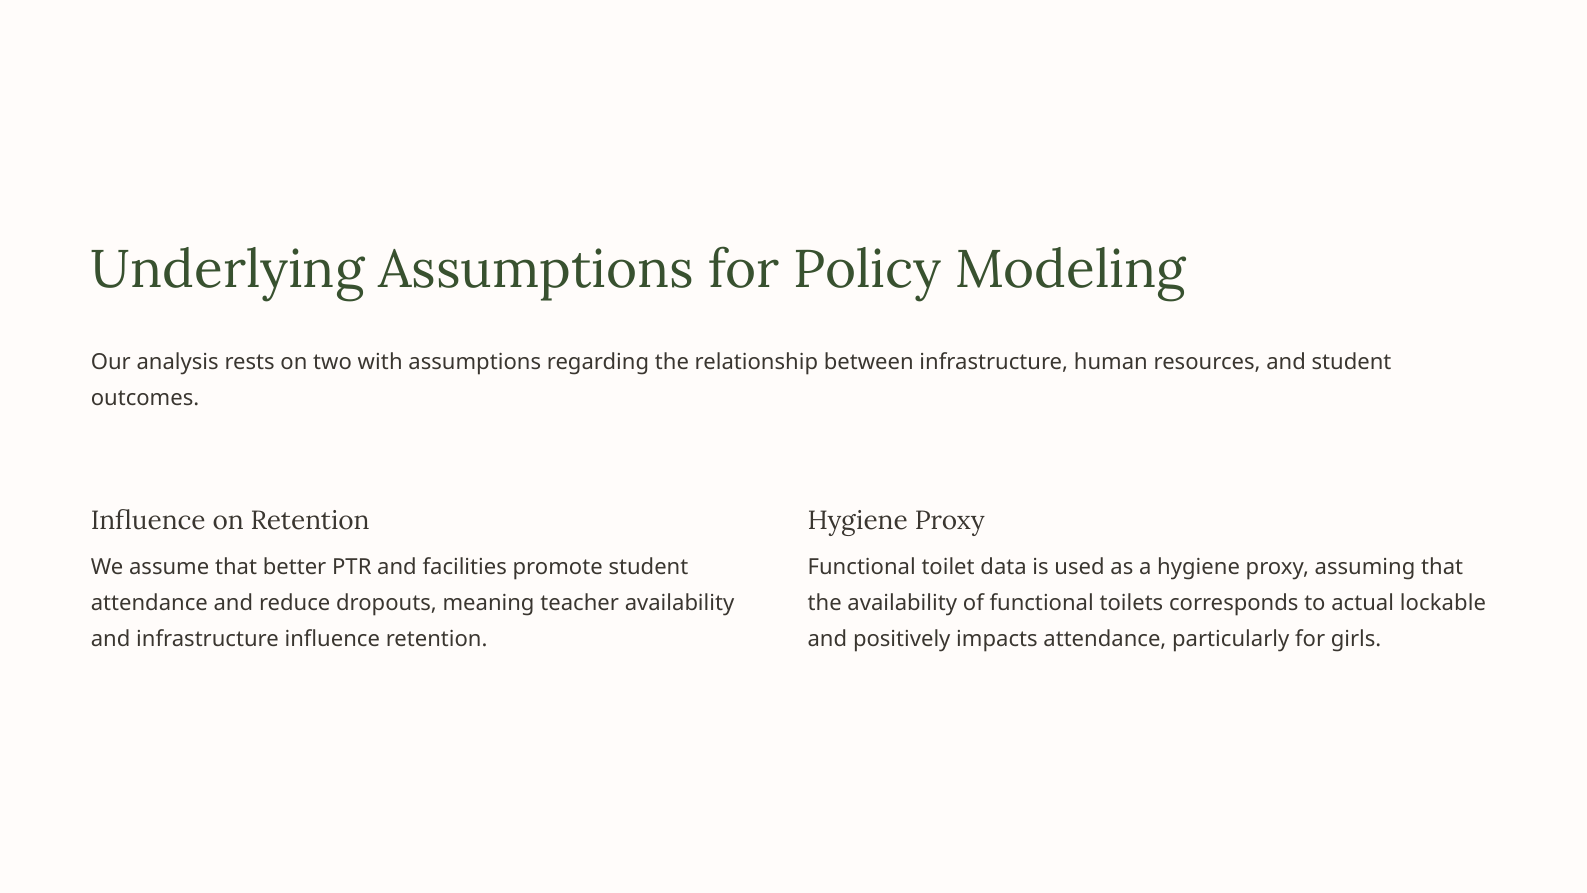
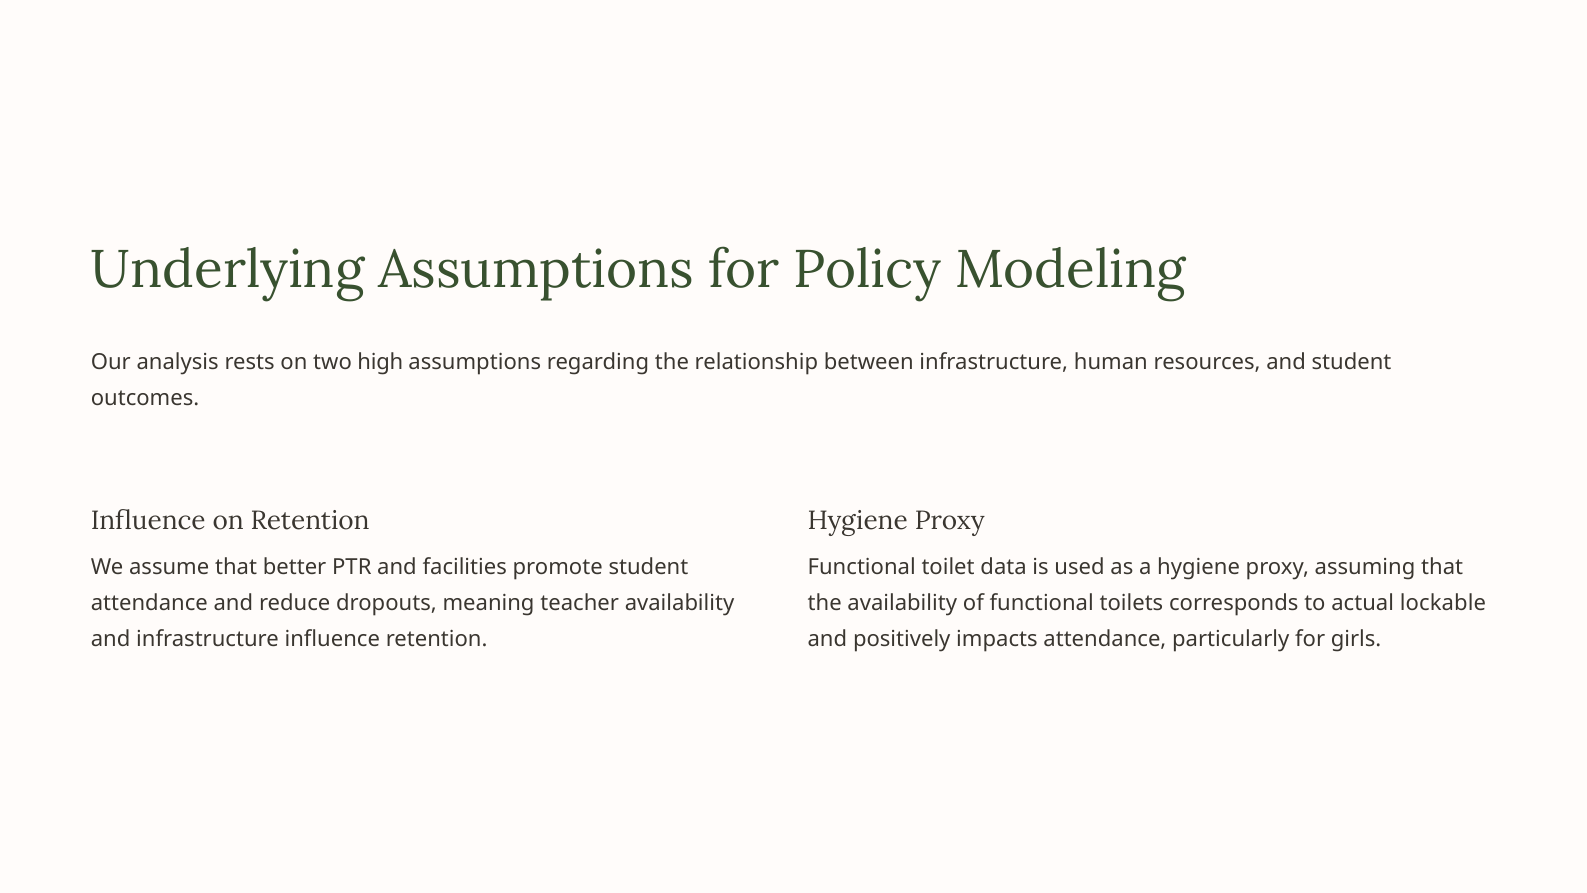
with: with -> high
